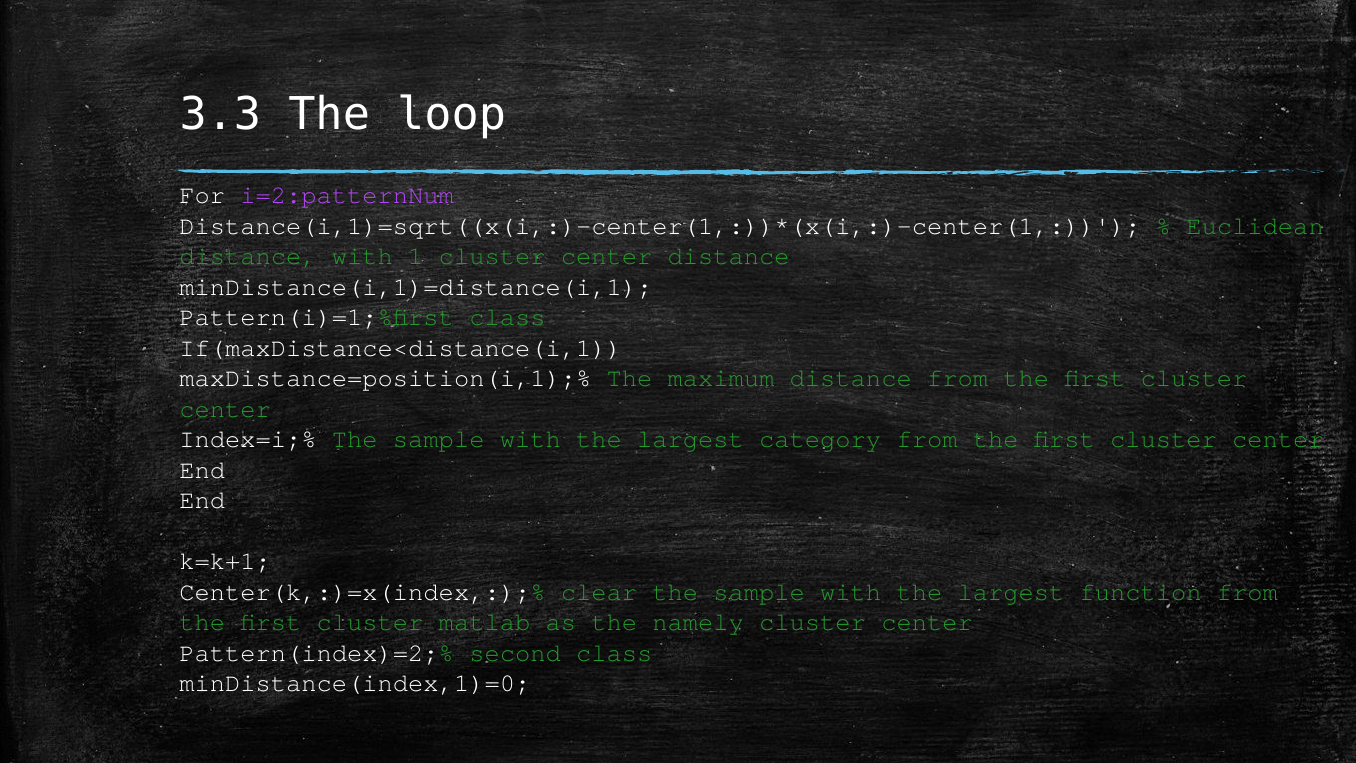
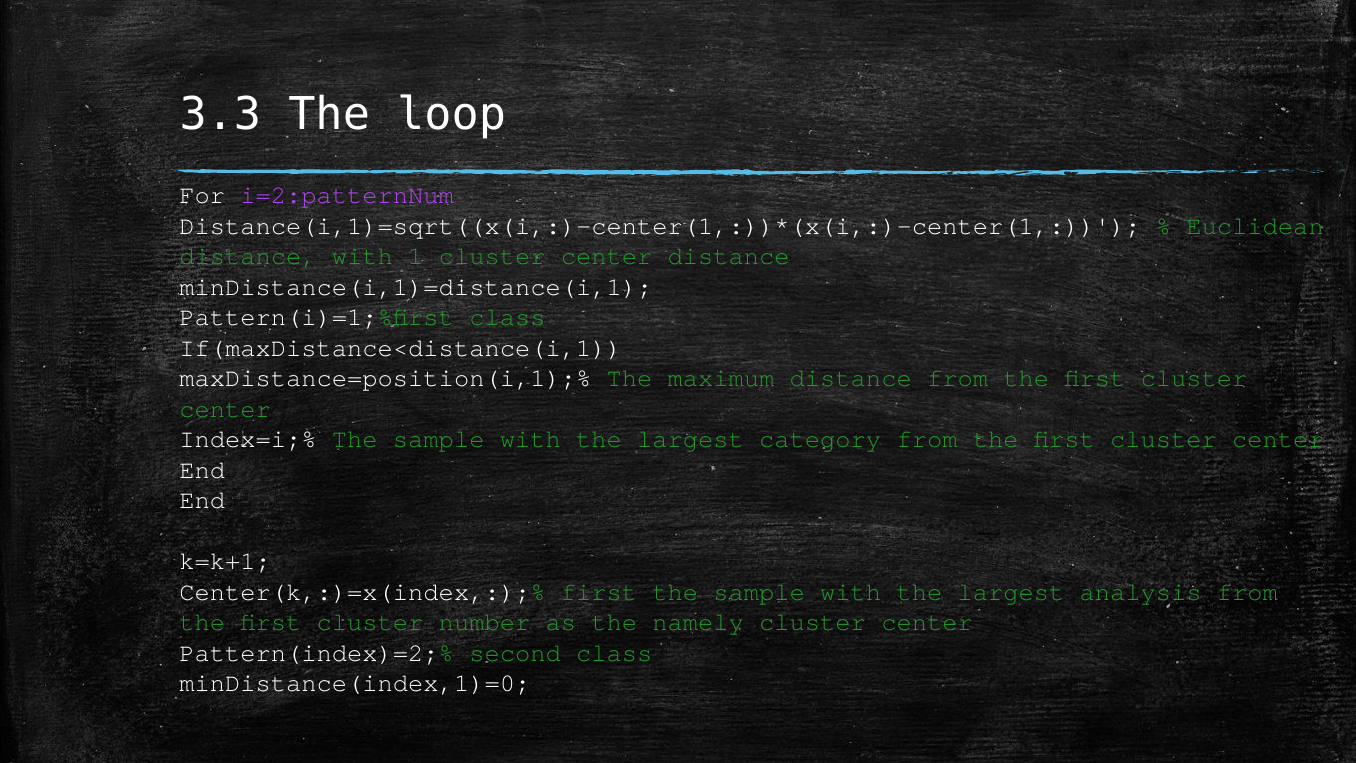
Center(k,:)=x(index,:);% clear: clear -> first
function: function -> analysis
matlab: matlab -> number
